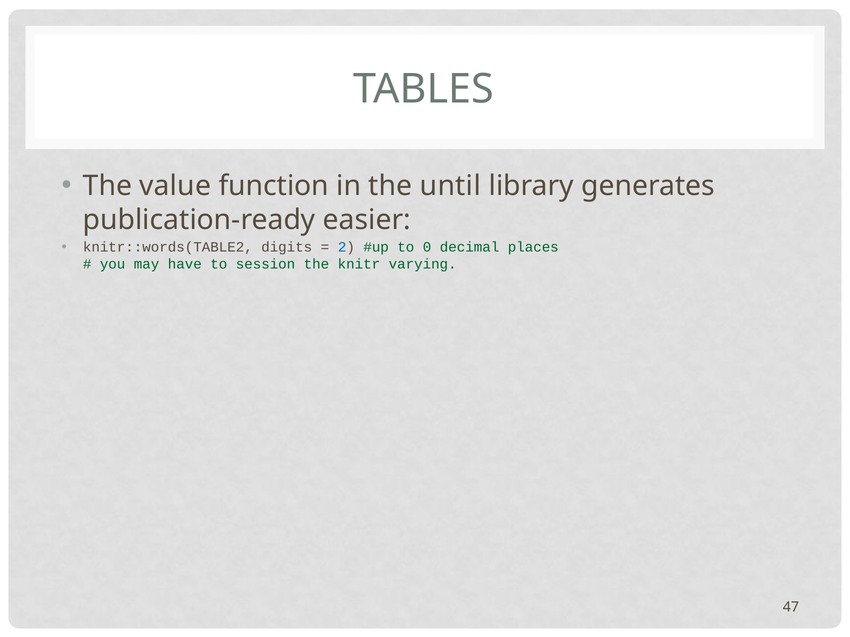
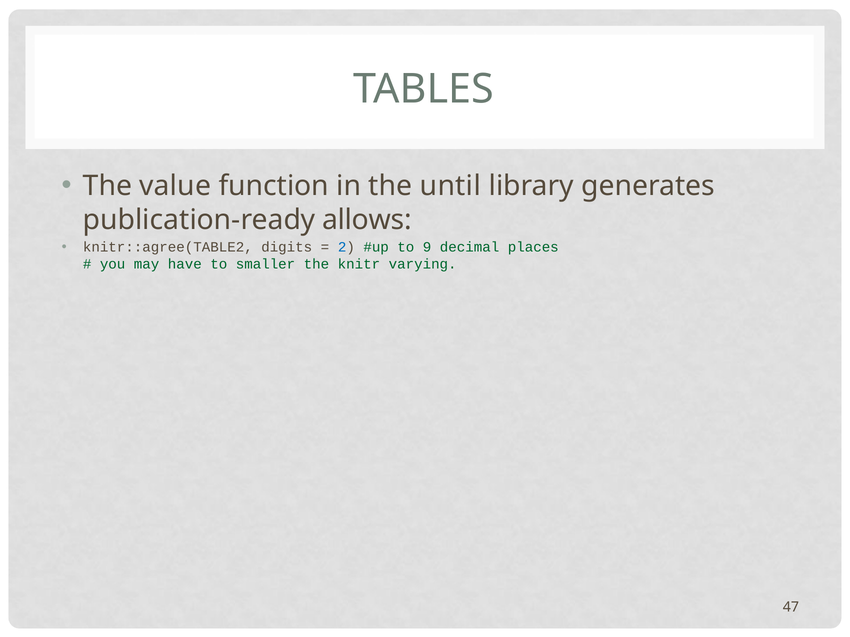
easier: easier -> allows
knitr::words(TABLE2: knitr::words(TABLE2 -> knitr::agree(TABLE2
0: 0 -> 9
session: session -> smaller
